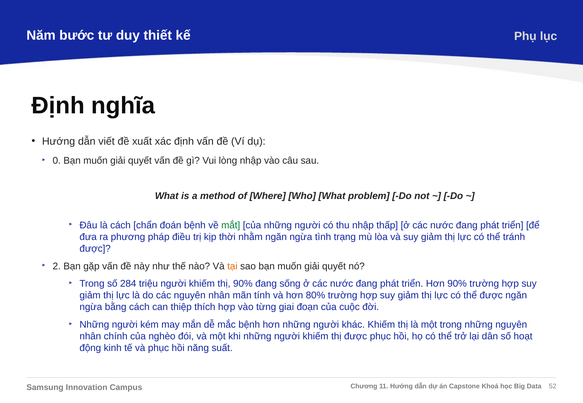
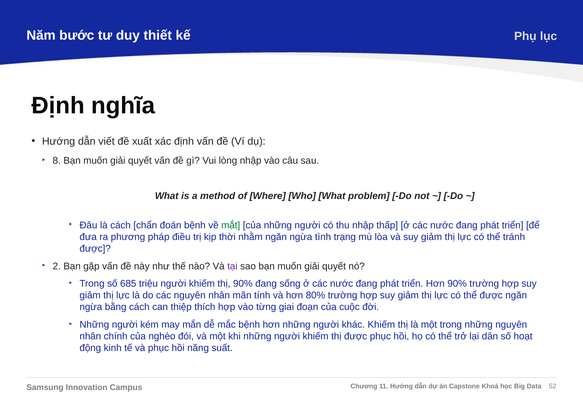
0: 0 -> 8
tại colour: orange -> purple
284: 284 -> 685
